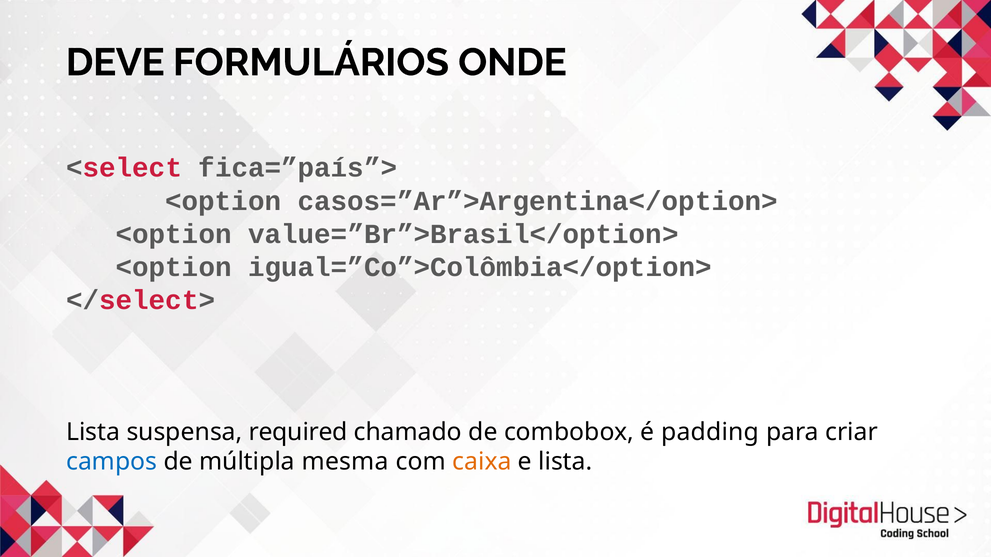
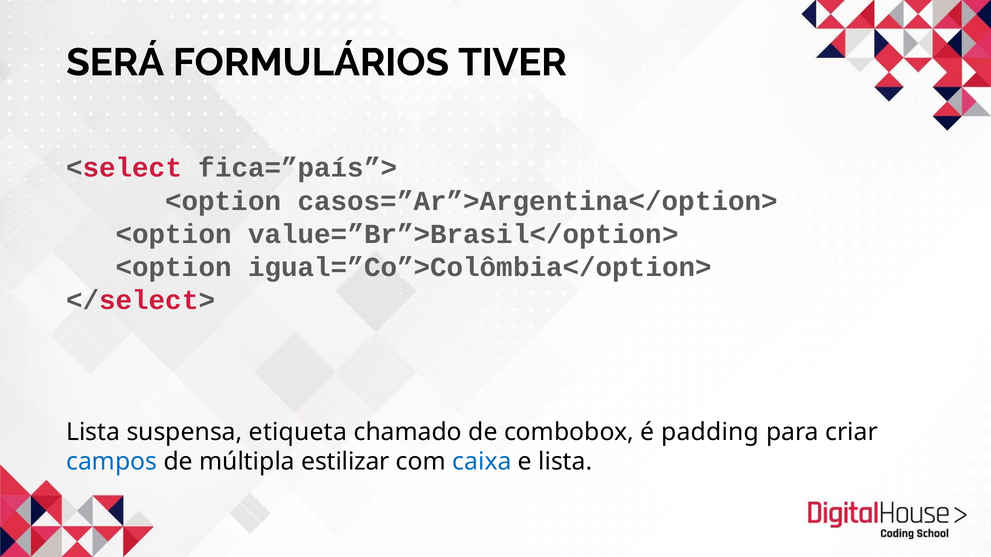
DEVE: DEVE -> SERÁ
ONDE: ONDE -> TIVER
required: required -> etiqueta
mesma: mesma -> estilizar
caixa colour: orange -> blue
